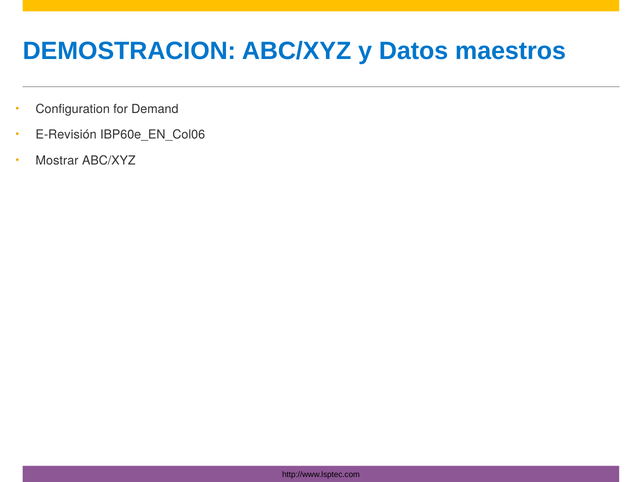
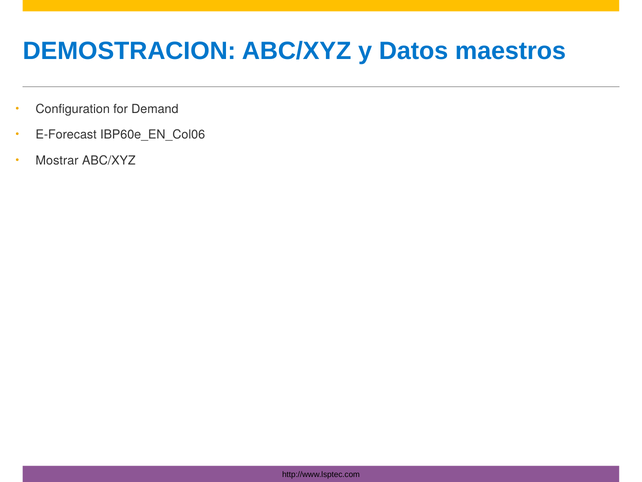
E-Revisión: E-Revisión -> E-Forecast
